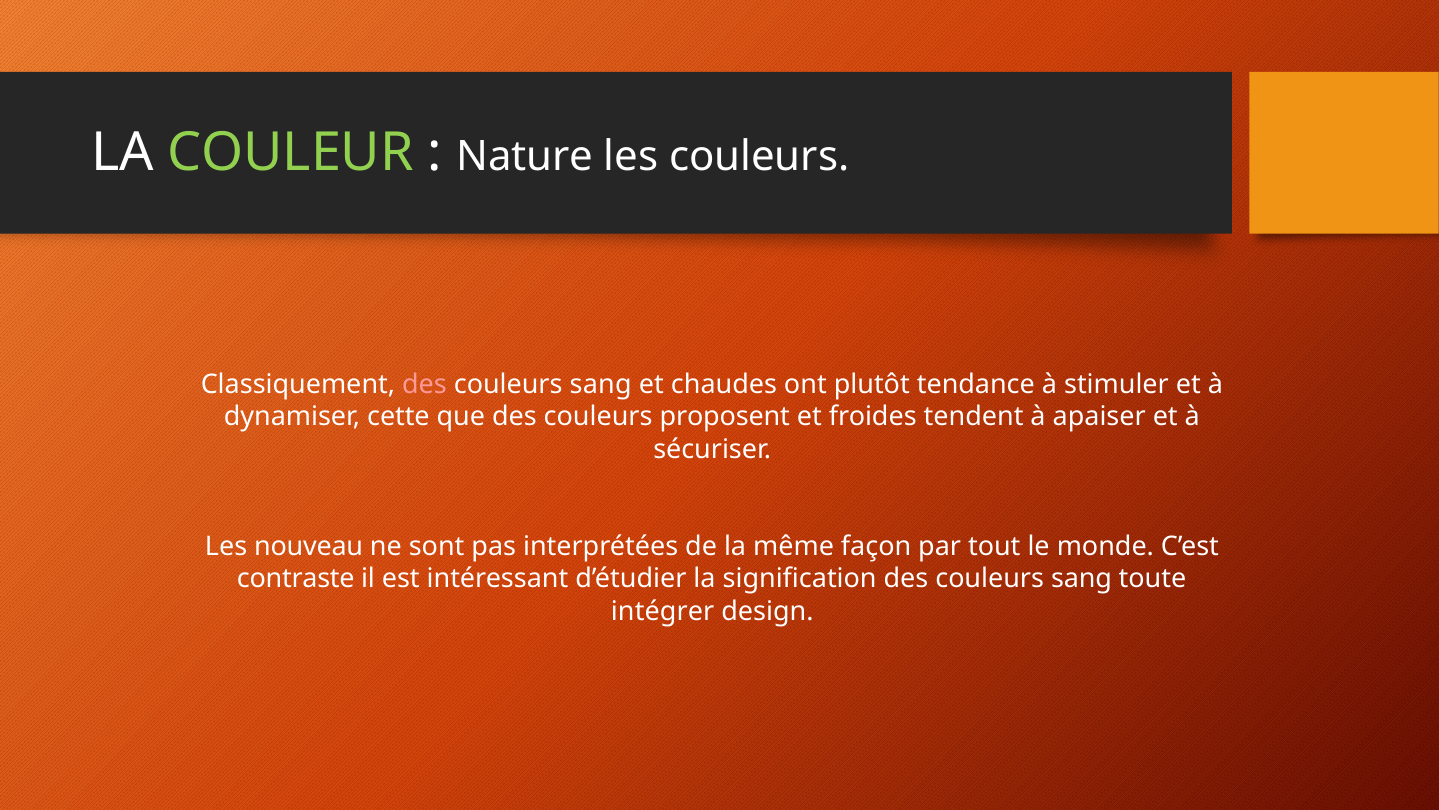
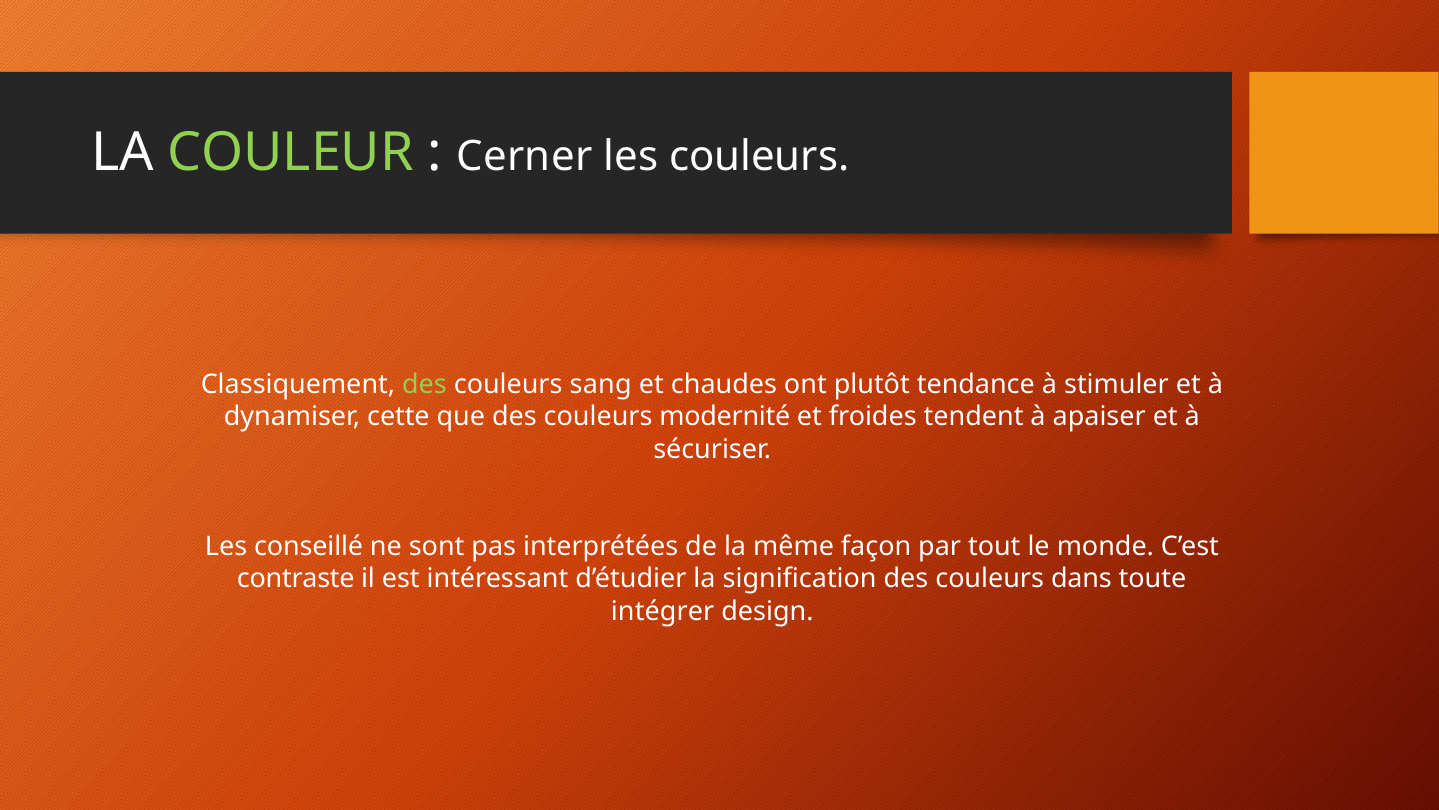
Nature: Nature -> Cerner
des at (424, 384) colour: pink -> light green
proposent: proposent -> modernité
nouveau: nouveau -> conseillé
signification des couleurs sang: sang -> dans
